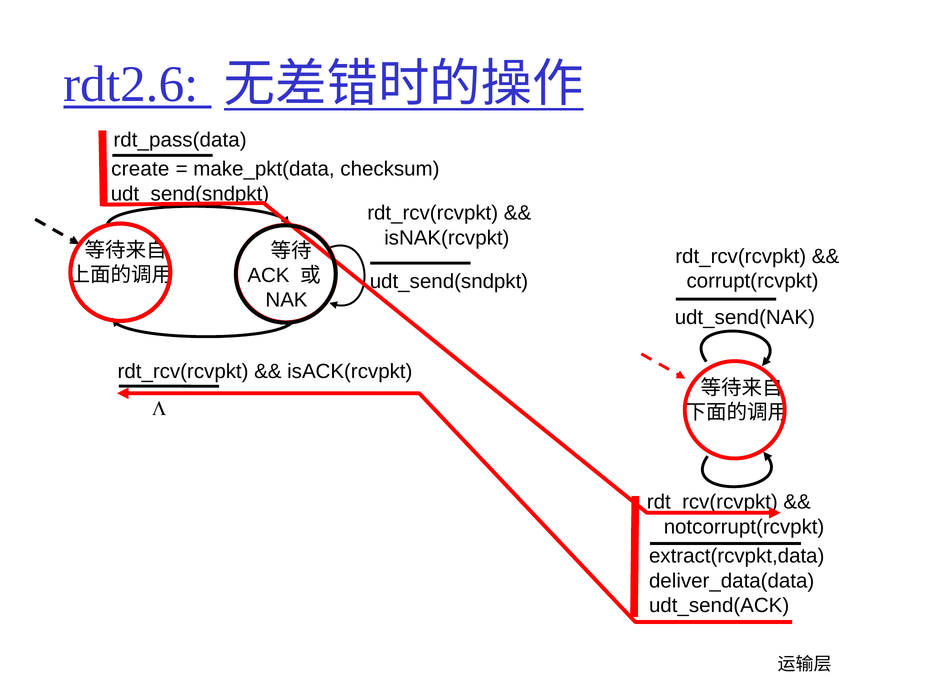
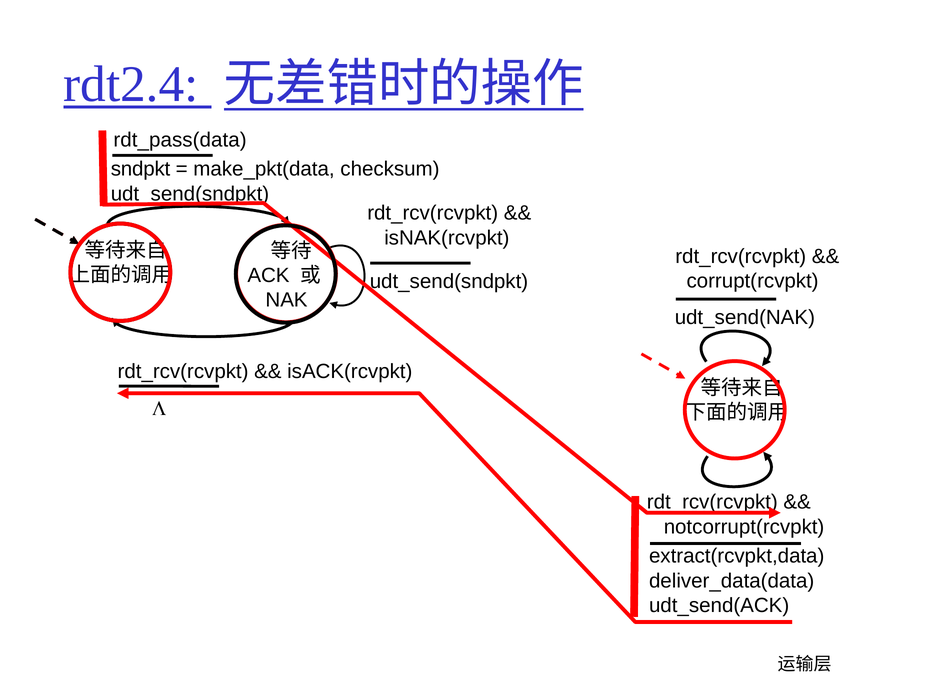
rdt2.6: rdt2.6 -> rdt2.4
create: create -> sndpkt
